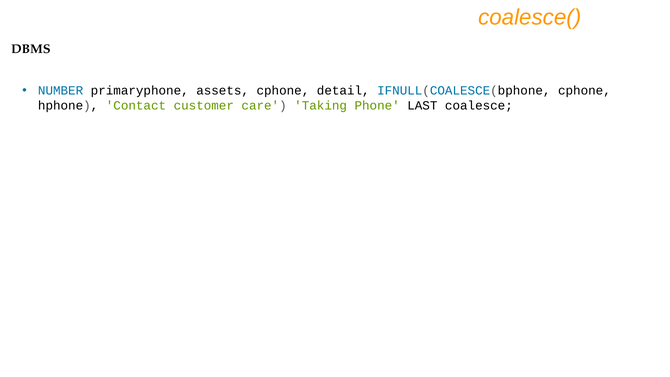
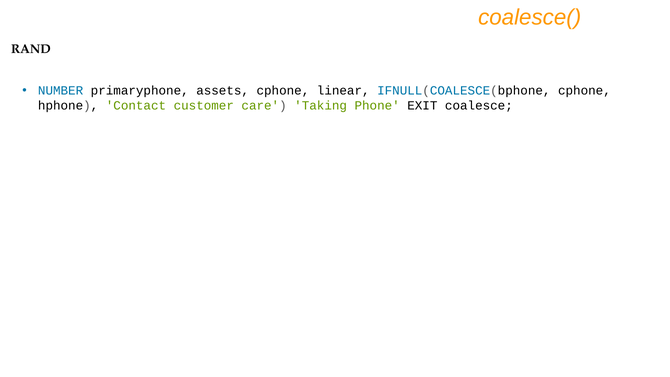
DBMS: DBMS -> RAND
detail: detail -> linear
LAST: LAST -> EXIT
